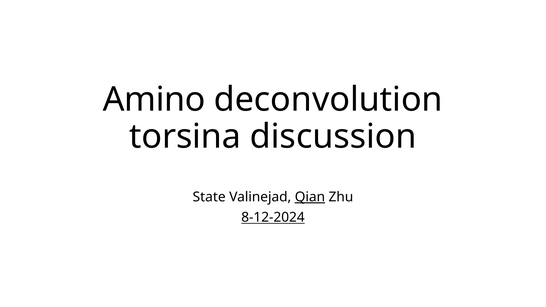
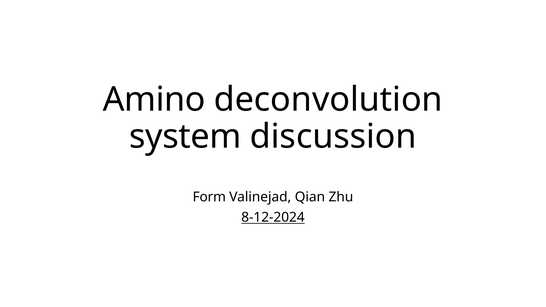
torsina: torsina -> system
State: State -> Form
Qian underline: present -> none
